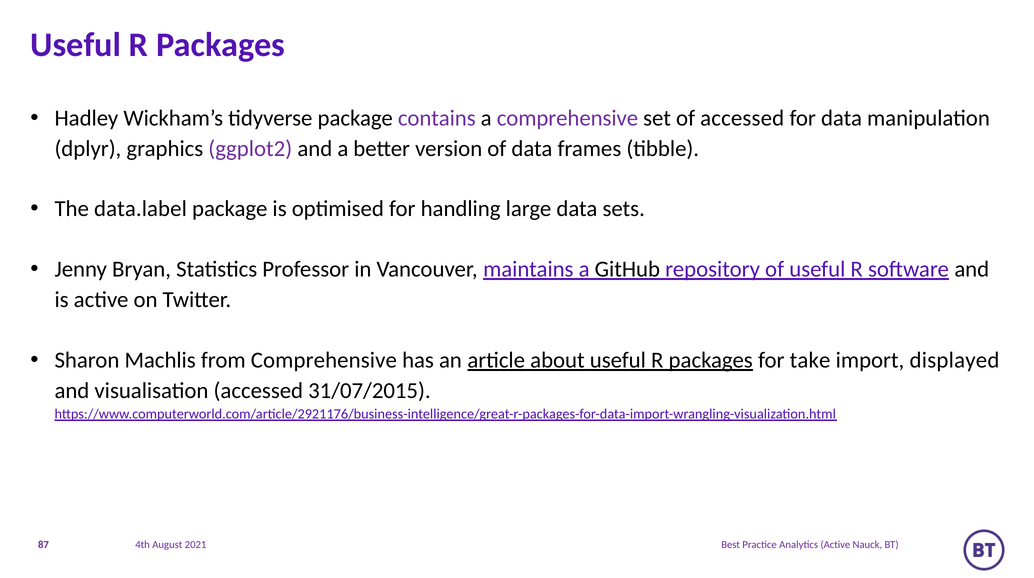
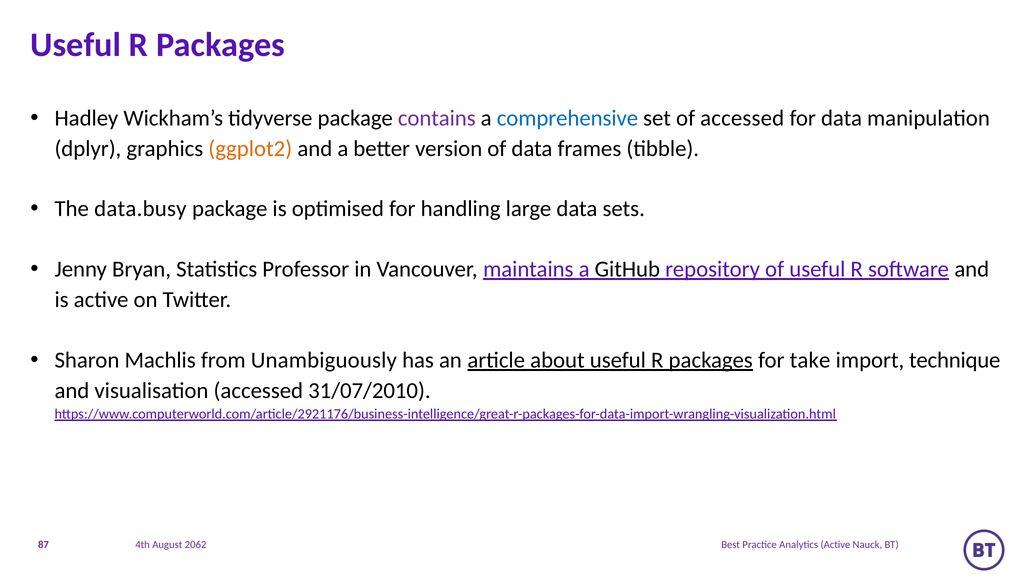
comprehensive at (567, 118) colour: purple -> blue
ggplot2 colour: purple -> orange
data.label: data.label -> data.busy
from Comprehensive: Comprehensive -> Unambiguously
displayed: displayed -> technique
31/07/2015: 31/07/2015 -> 31/07/2010
2021: 2021 -> 2062
